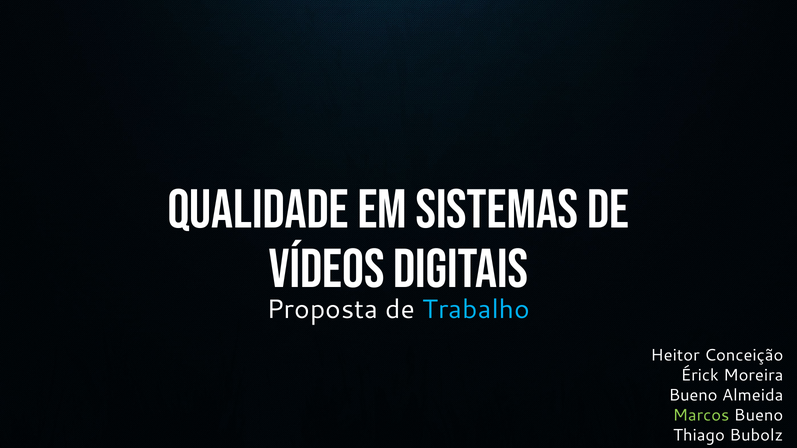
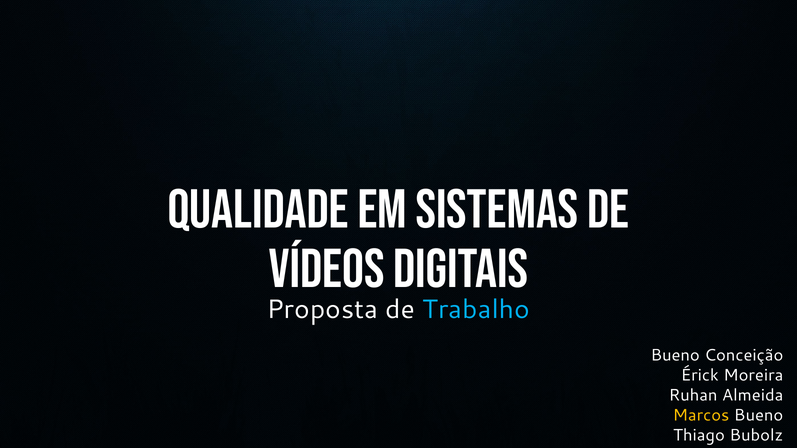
Heitor at (675, 356): Heitor -> Bueno
Bueno at (693, 396): Bueno -> Ruhan
Marcos colour: light green -> yellow
